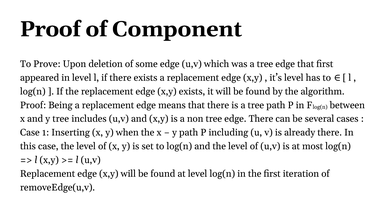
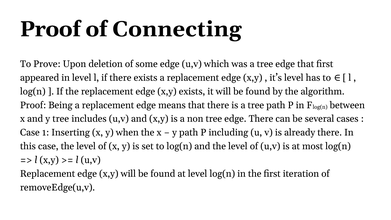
Component: Component -> Connecting
